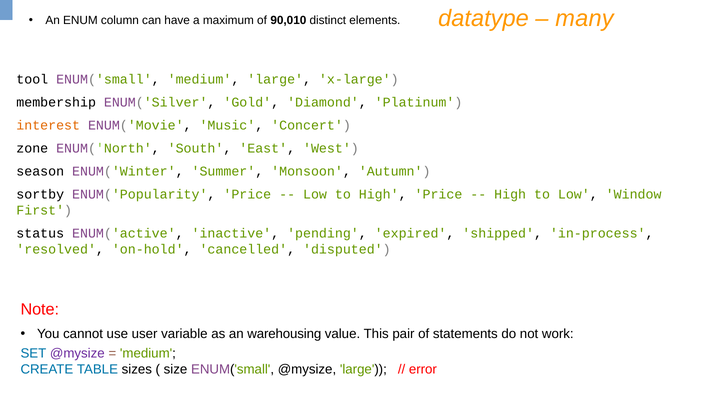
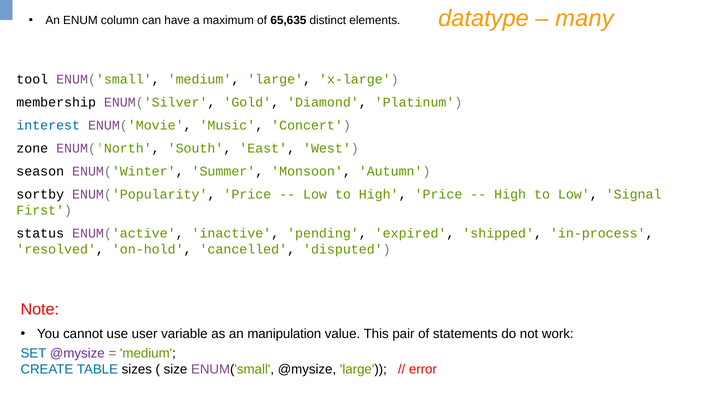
90,010: 90,010 -> 65,635
interest colour: orange -> blue
Window: Window -> Signal
warehousing: warehousing -> manipulation
